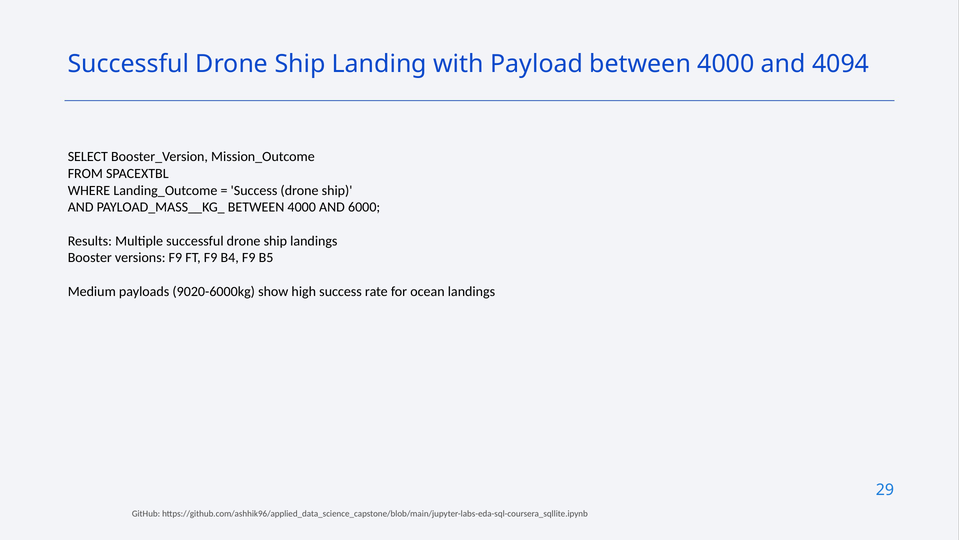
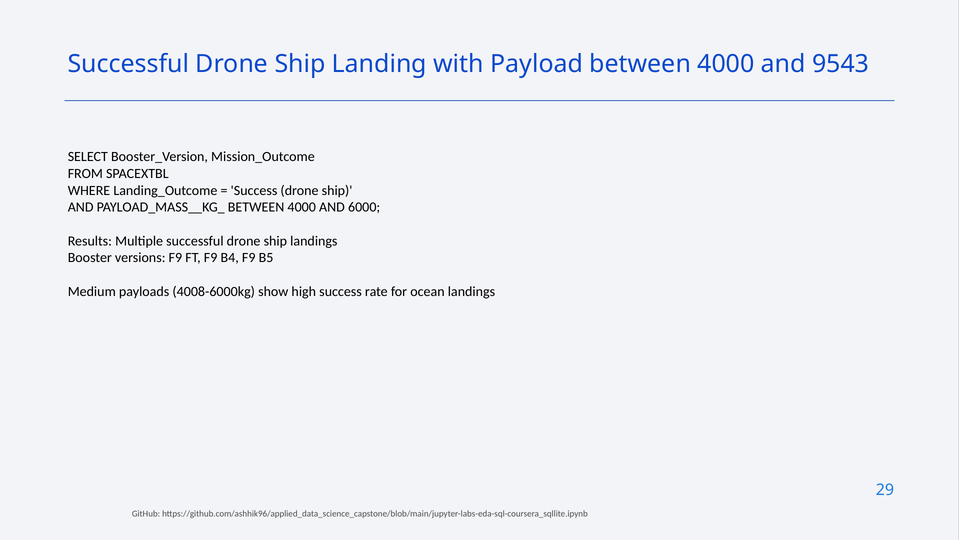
4094: 4094 -> 9543
9020-6000kg: 9020-6000kg -> 4008-6000kg
